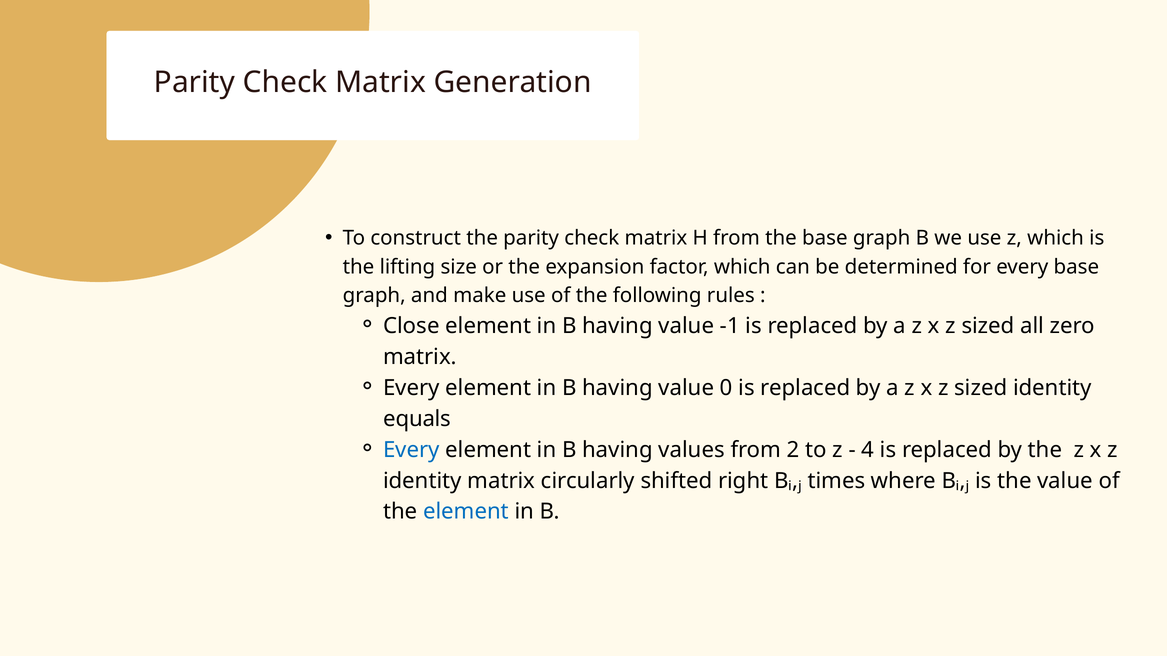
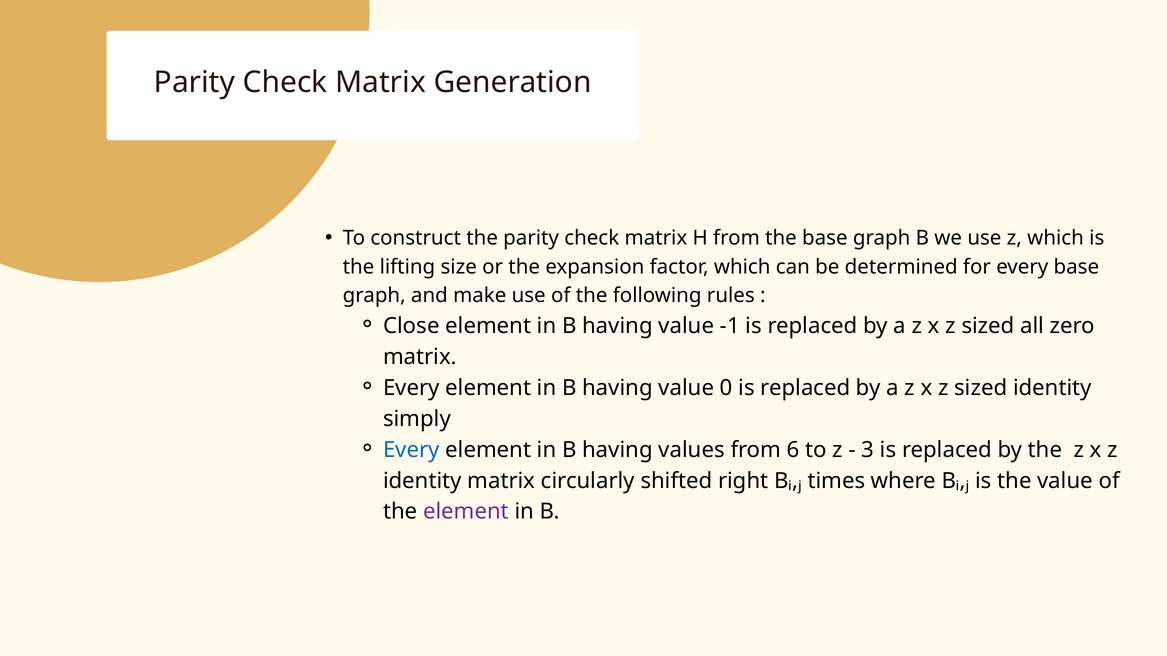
equals: equals -> simply
2: 2 -> 6
4: 4 -> 3
element at (466, 512) colour: blue -> purple
